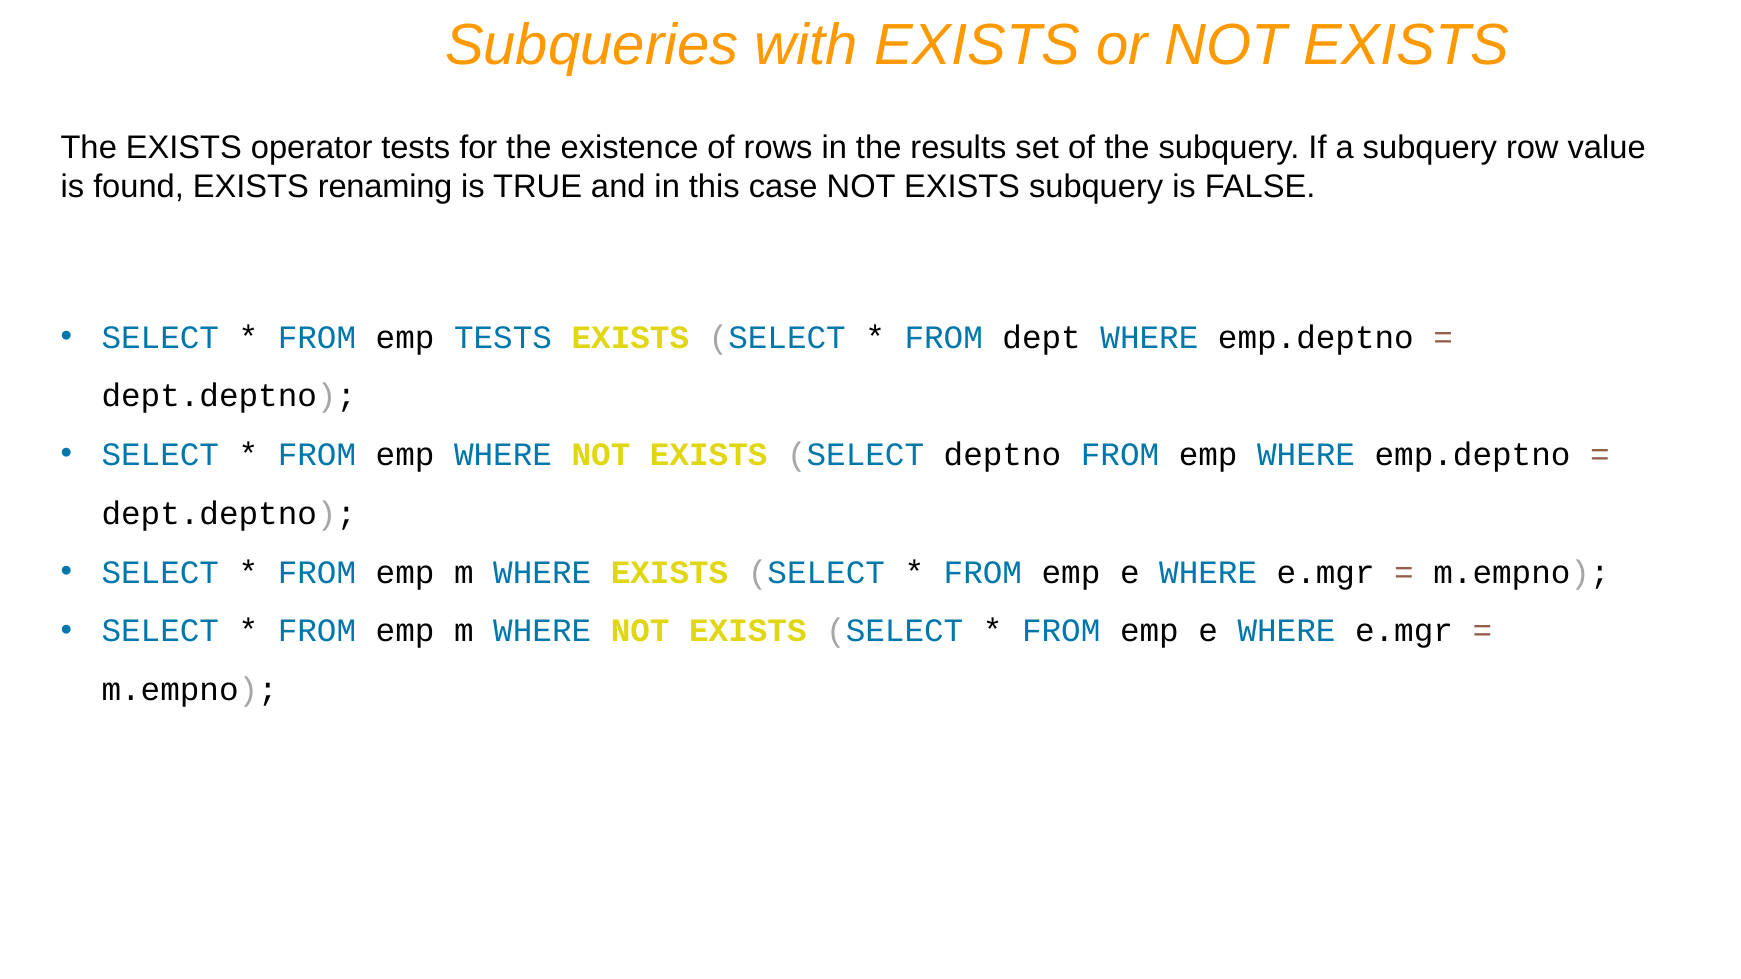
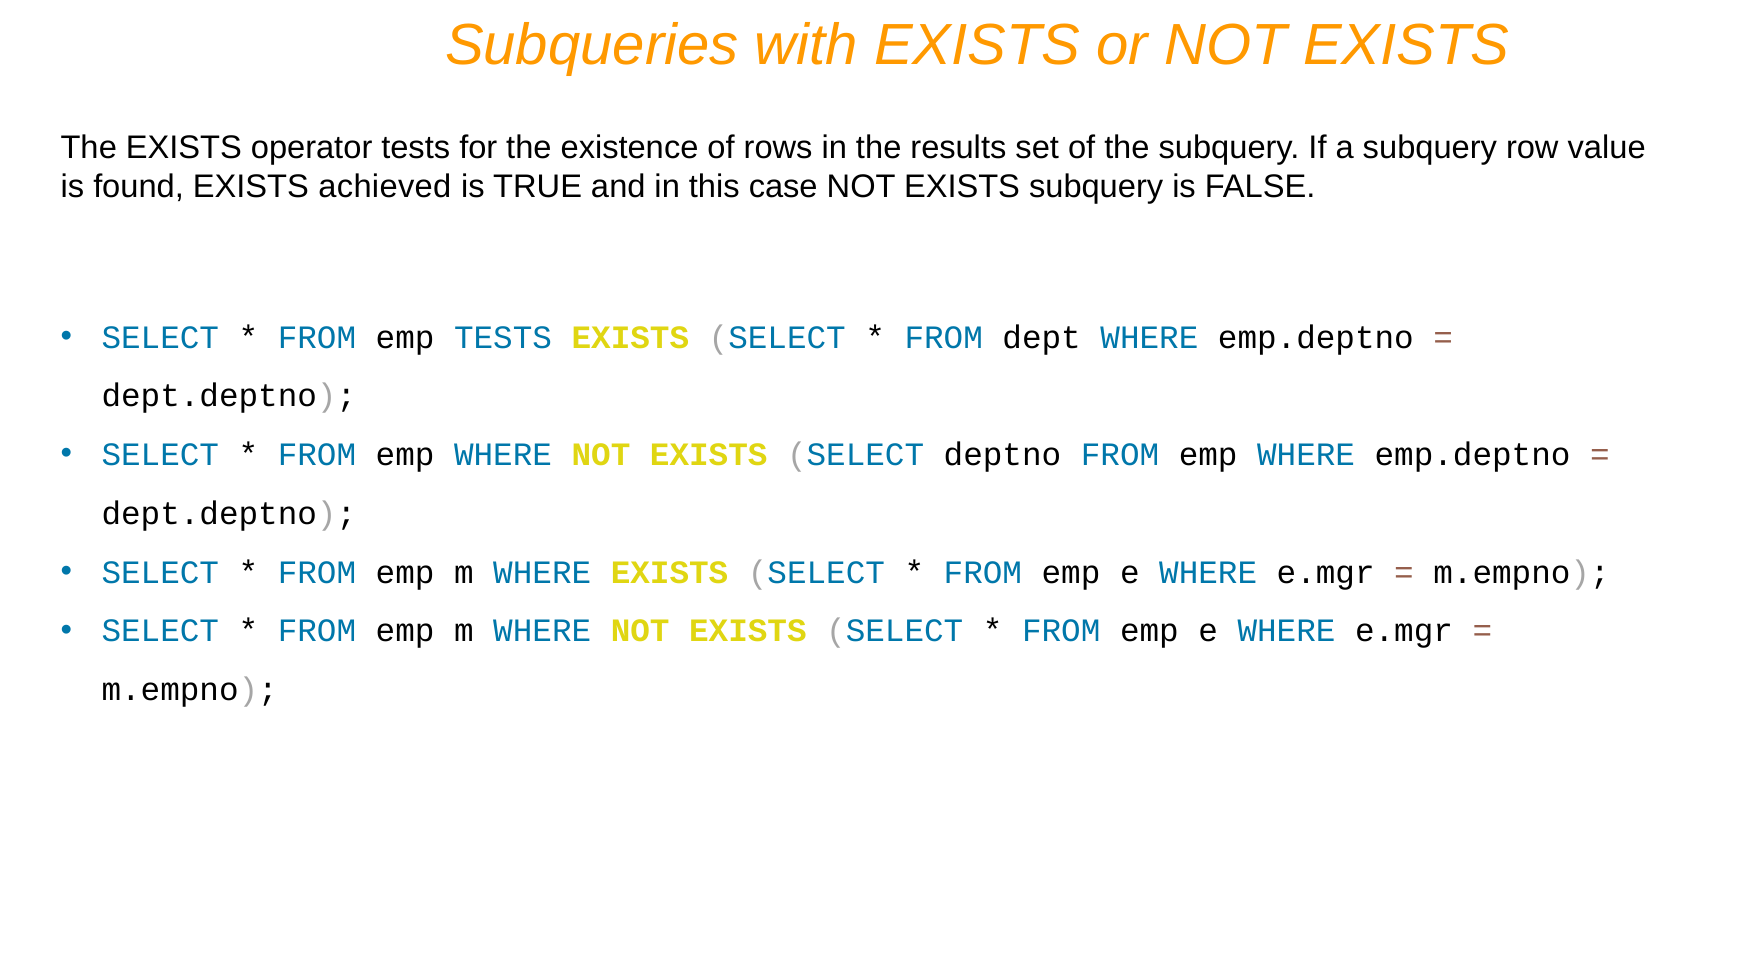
renaming: renaming -> achieved
